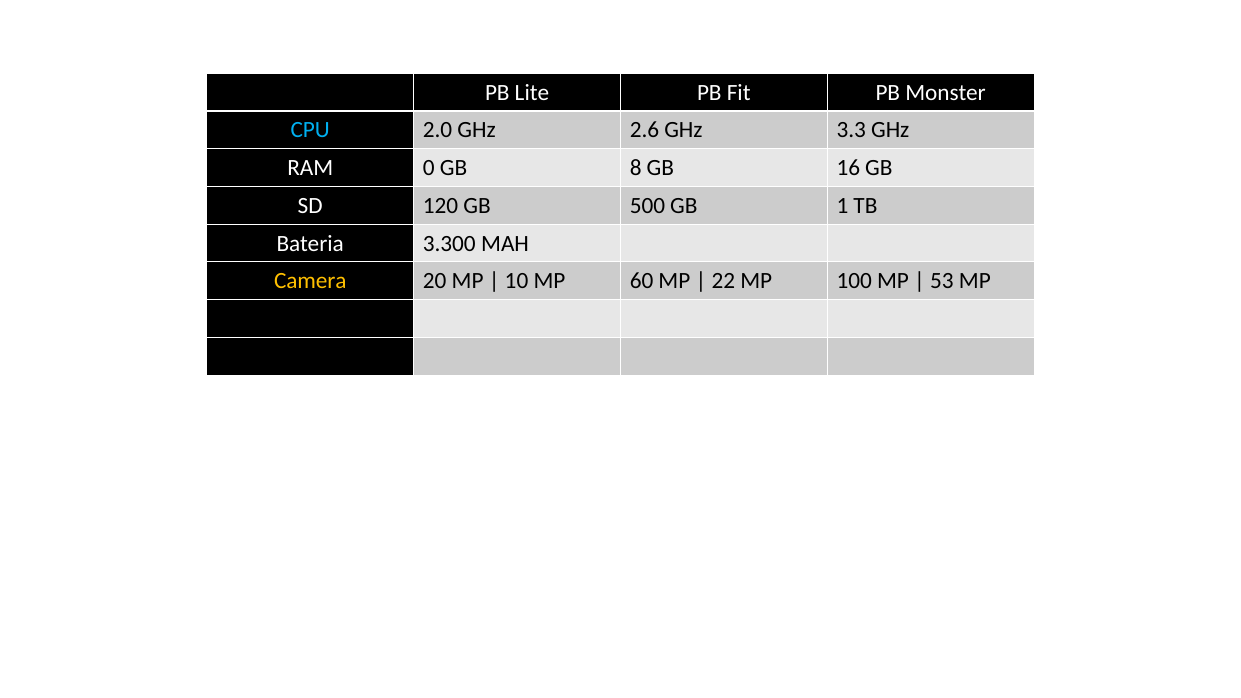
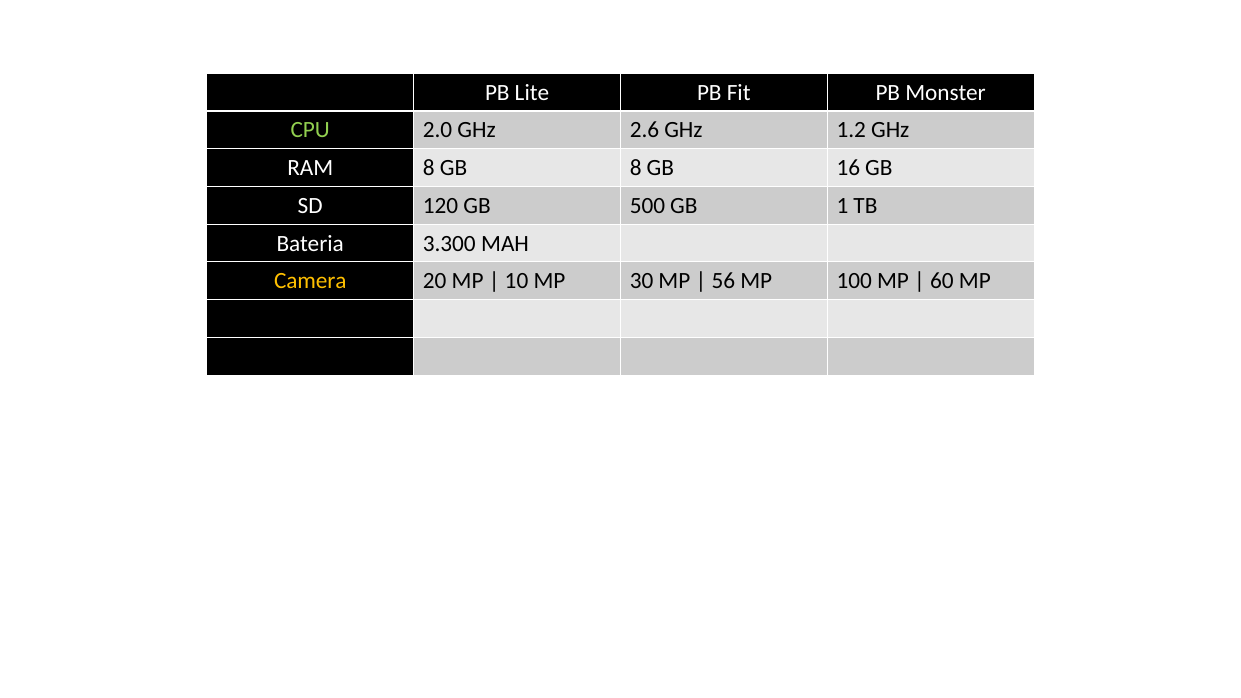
CPU colour: light blue -> light green
3.3: 3.3 -> 1.2
RAM 0: 0 -> 8
60: 60 -> 30
22: 22 -> 56
53: 53 -> 60
